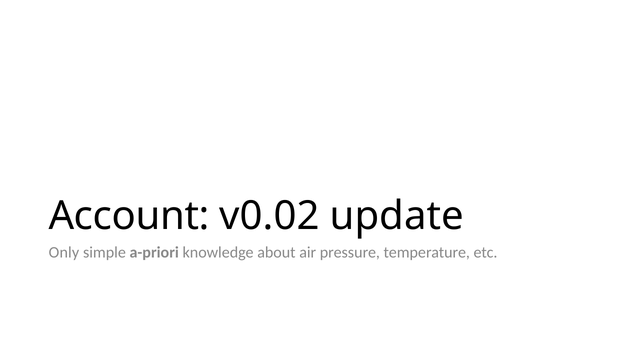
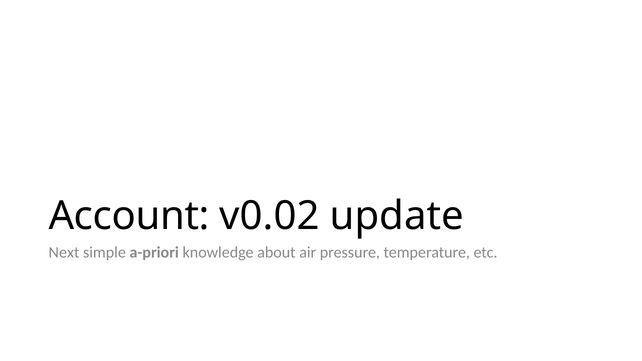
Only: Only -> Next
